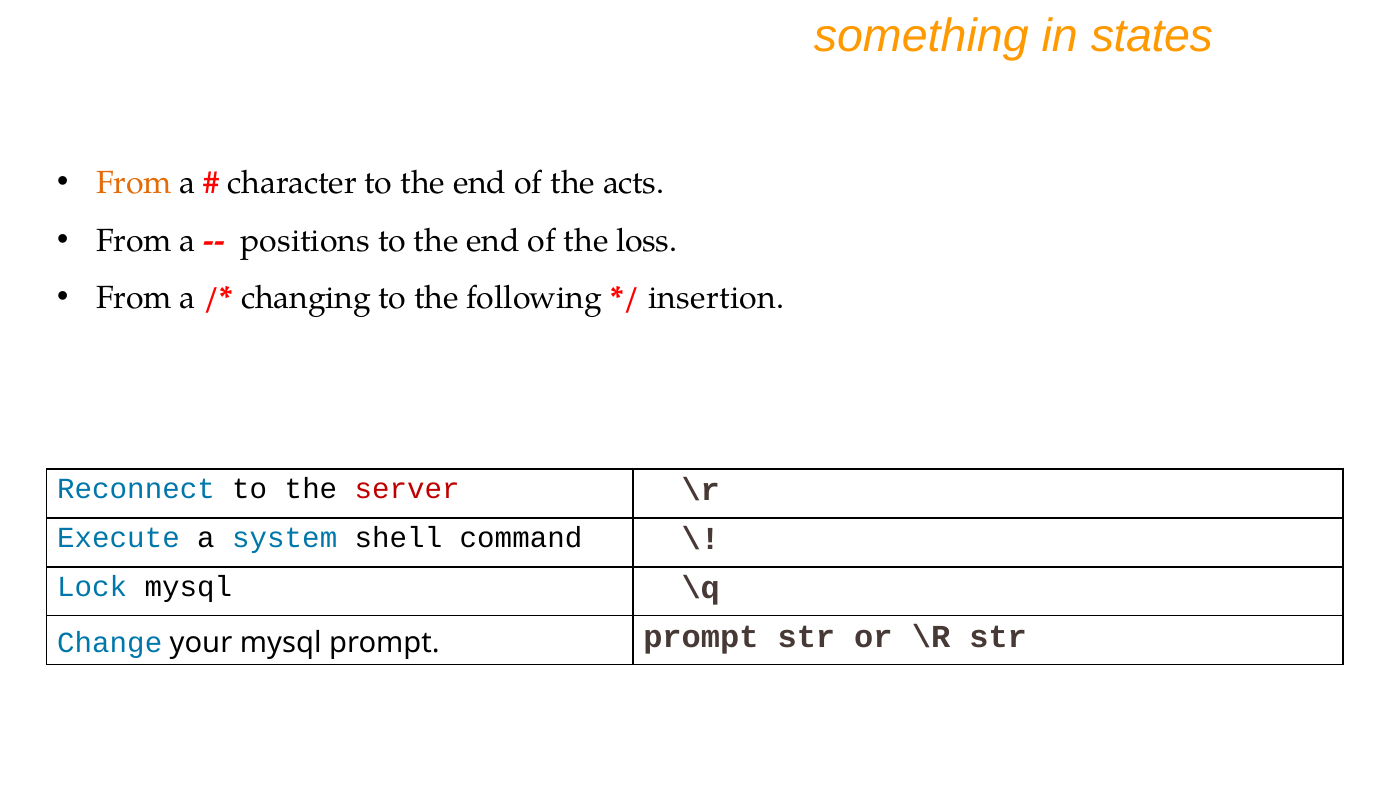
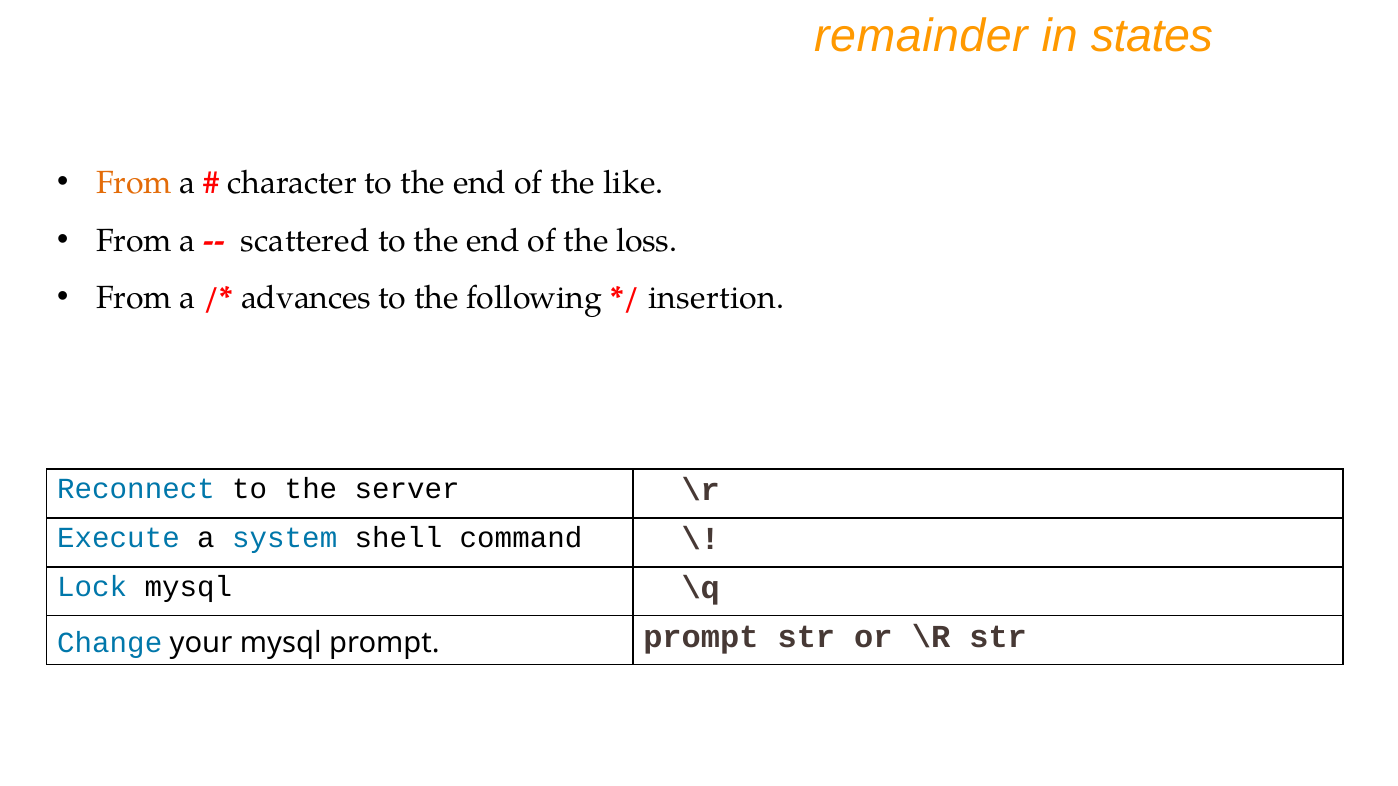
something: something -> remainder
acts: acts -> like
positions: positions -> scattered
changing: changing -> advances
server colour: red -> black
